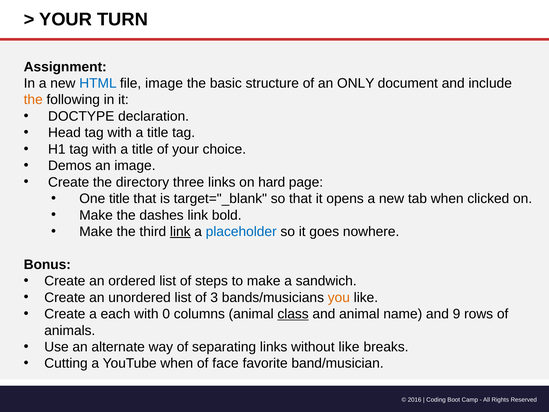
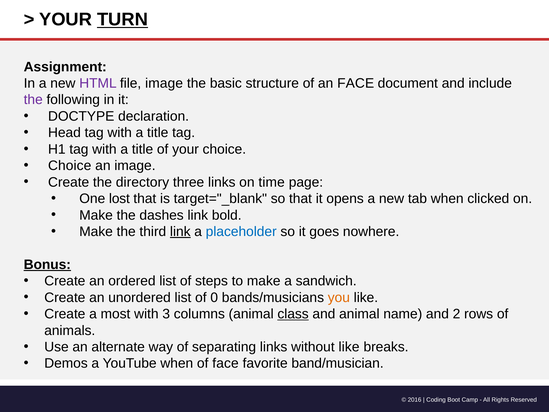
TURN underline: none -> present
HTML colour: blue -> purple
an ONLY: ONLY -> FACE
the at (33, 100) colour: orange -> purple
Demos at (70, 166): Demos -> Choice
hard: hard -> time
One title: title -> lost
Bonus underline: none -> present
3: 3 -> 0
each: each -> most
0: 0 -> 3
9: 9 -> 2
Cutting: Cutting -> Demos
